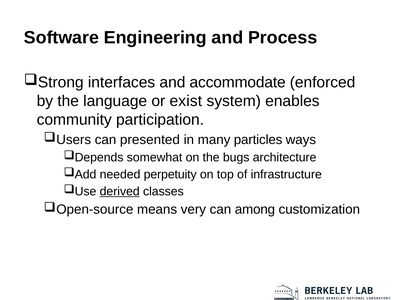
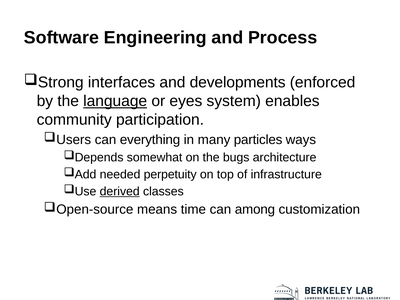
accommodate: accommodate -> developments
language underline: none -> present
exist: exist -> eyes
presented: presented -> everything
very: very -> time
